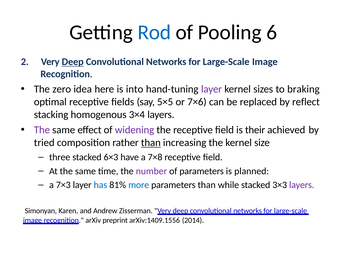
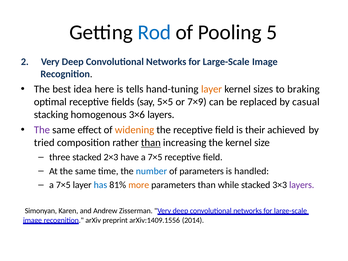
6: 6 -> 5
Deep at (73, 62) underline: present -> none
zero: zero -> best
into: into -> tells
layer at (212, 89) colour: purple -> orange
7×6: 7×6 -> 7×9
reflect: reflect -> casual
3×4: 3×4 -> 3×6
widening colour: purple -> orange
6×3: 6×3 -> 2×3
have a 7×8: 7×8 -> 7×5
number colour: purple -> blue
planned: planned -> handled
7×3 at (63, 185): 7×3 -> 7×5
more colour: blue -> orange
